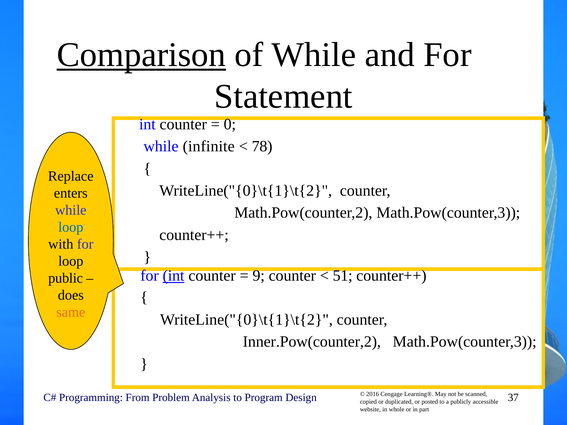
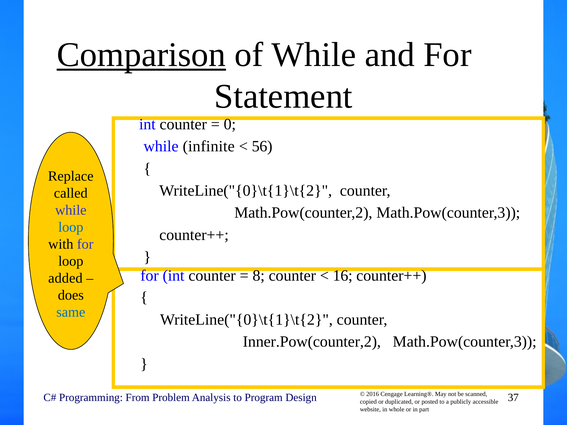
78: 78 -> 56
enters: enters -> called
int at (174, 276) underline: present -> none
9: 9 -> 8
51: 51 -> 16
public: public -> added
same colour: orange -> blue
